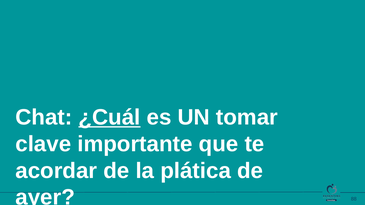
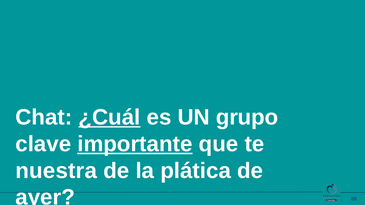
tomar: tomar -> grupo
importante underline: none -> present
acordar: acordar -> nuestra
